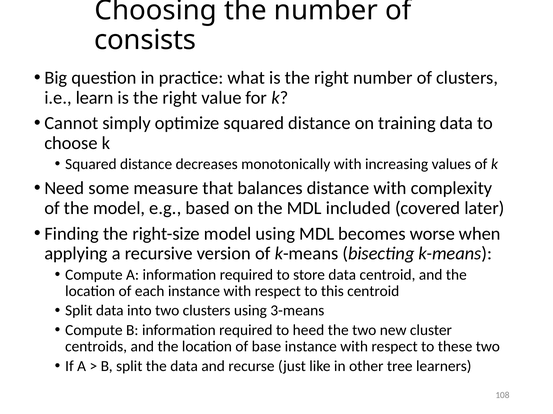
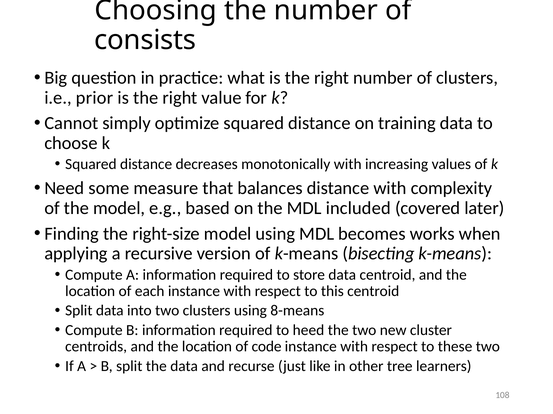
learn: learn -> prior
worse: worse -> works
3-means: 3-means -> 8-means
base: base -> code
